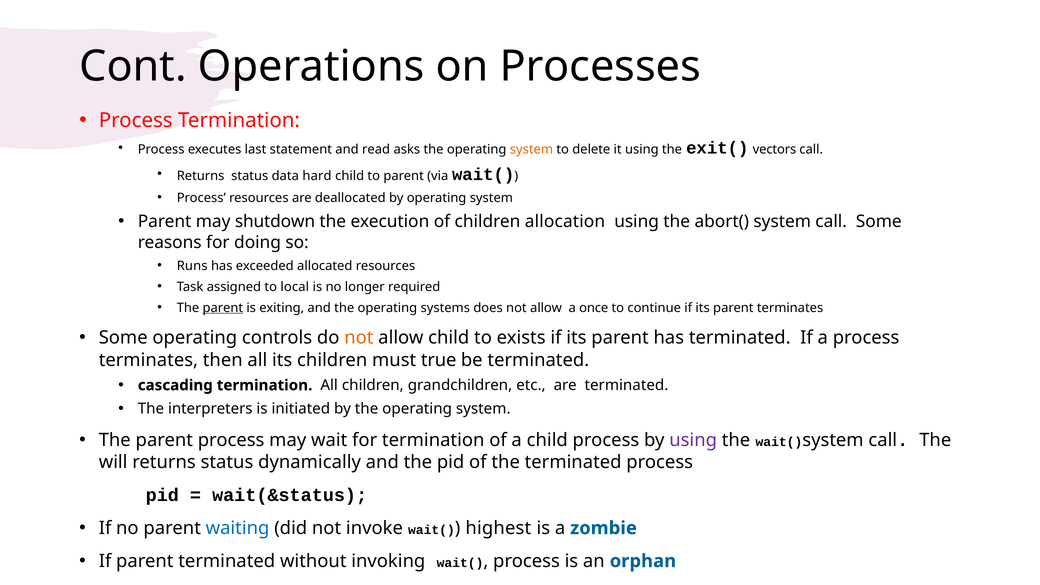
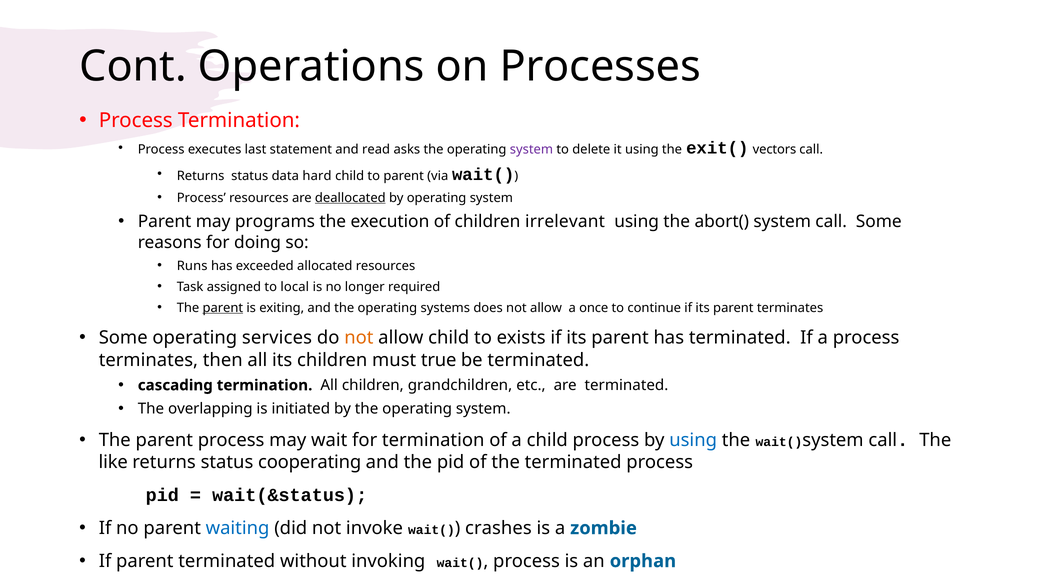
system at (531, 150) colour: orange -> purple
deallocated underline: none -> present
shutdown: shutdown -> programs
allocation: allocation -> irrelevant
controls: controls -> services
interpreters: interpreters -> overlapping
using at (693, 440) colour: purple -> blue
will: will -> like
dynamically: dynamically -> cooperating
highest: highest -> crashes
